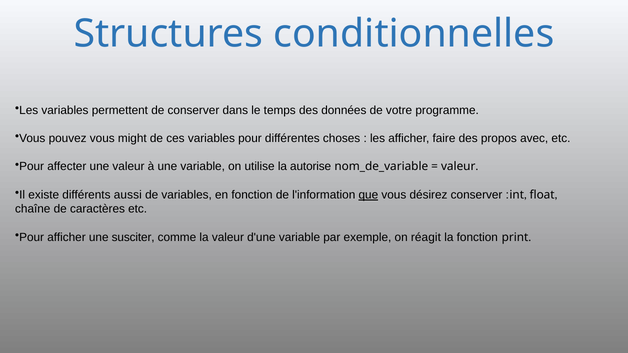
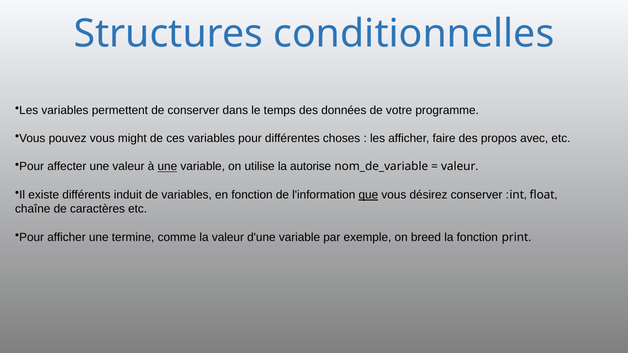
une at (167, 167) underline: none -> present
aussi: aussi -> induit
susciter: susciter -> termine
réagit: réagit -> breed
